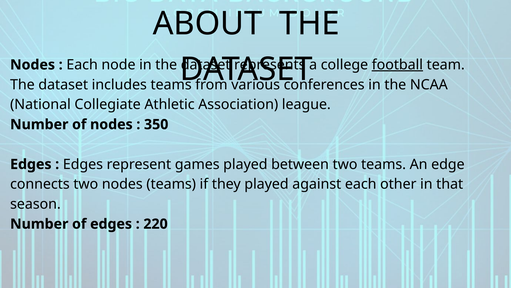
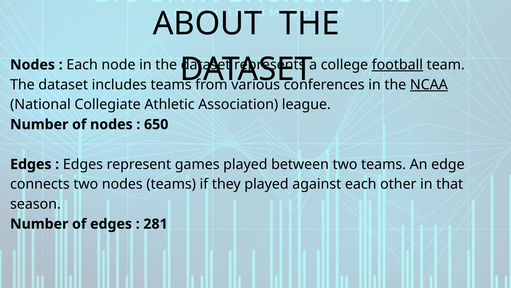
NCAA underline: none -> present
350: 350 -> 650
220: 220 -> 281
